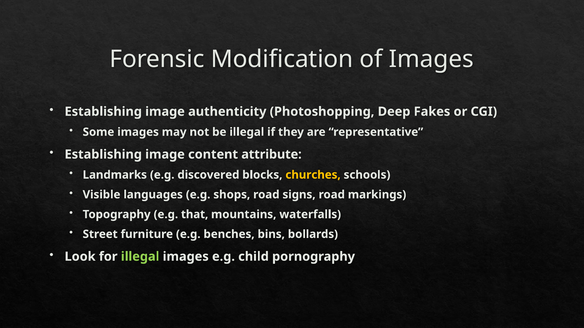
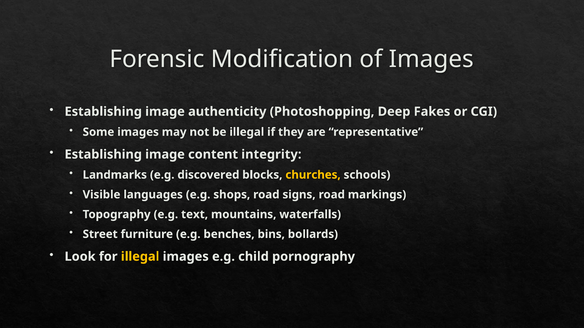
attribute: attribute -> integrity
that: that -> text
illegal at (140, 257) colour: light green -> yellow
